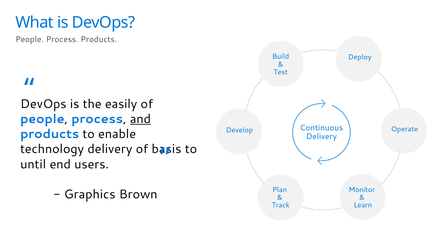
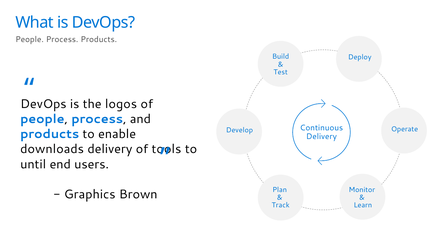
easily: easily -> logos
and underline: present -> none
technology: technology -> downloads
basis: basis -> tools
